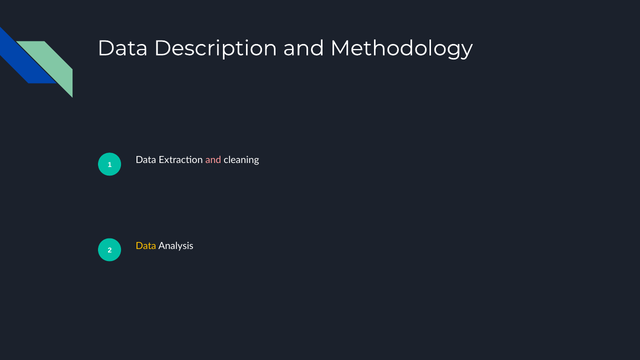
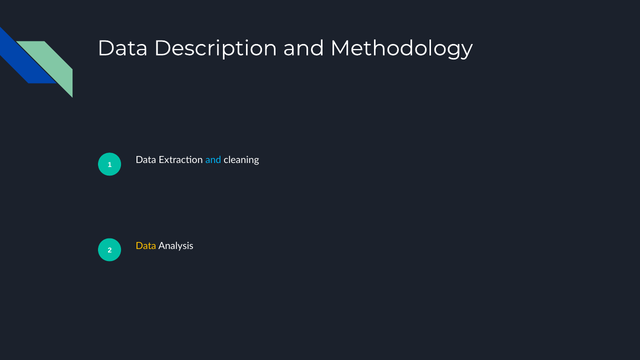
and at (213, 160) colour: pink -> light blue
